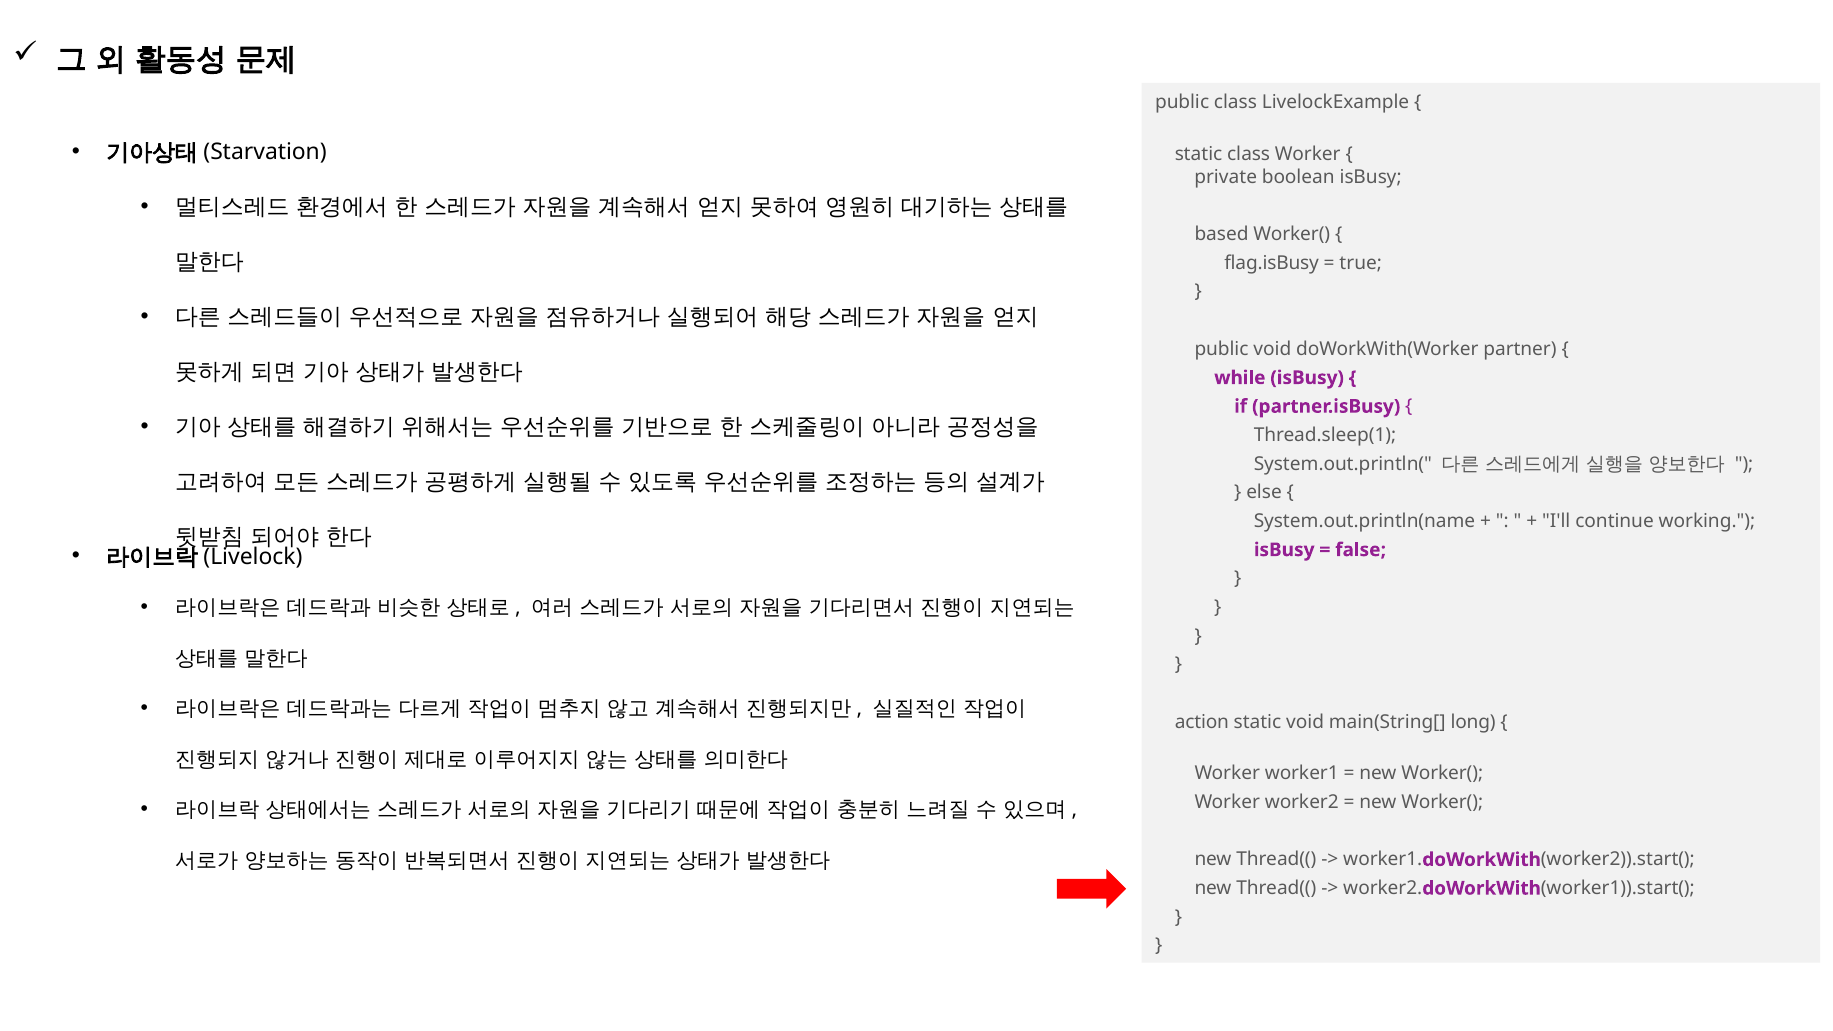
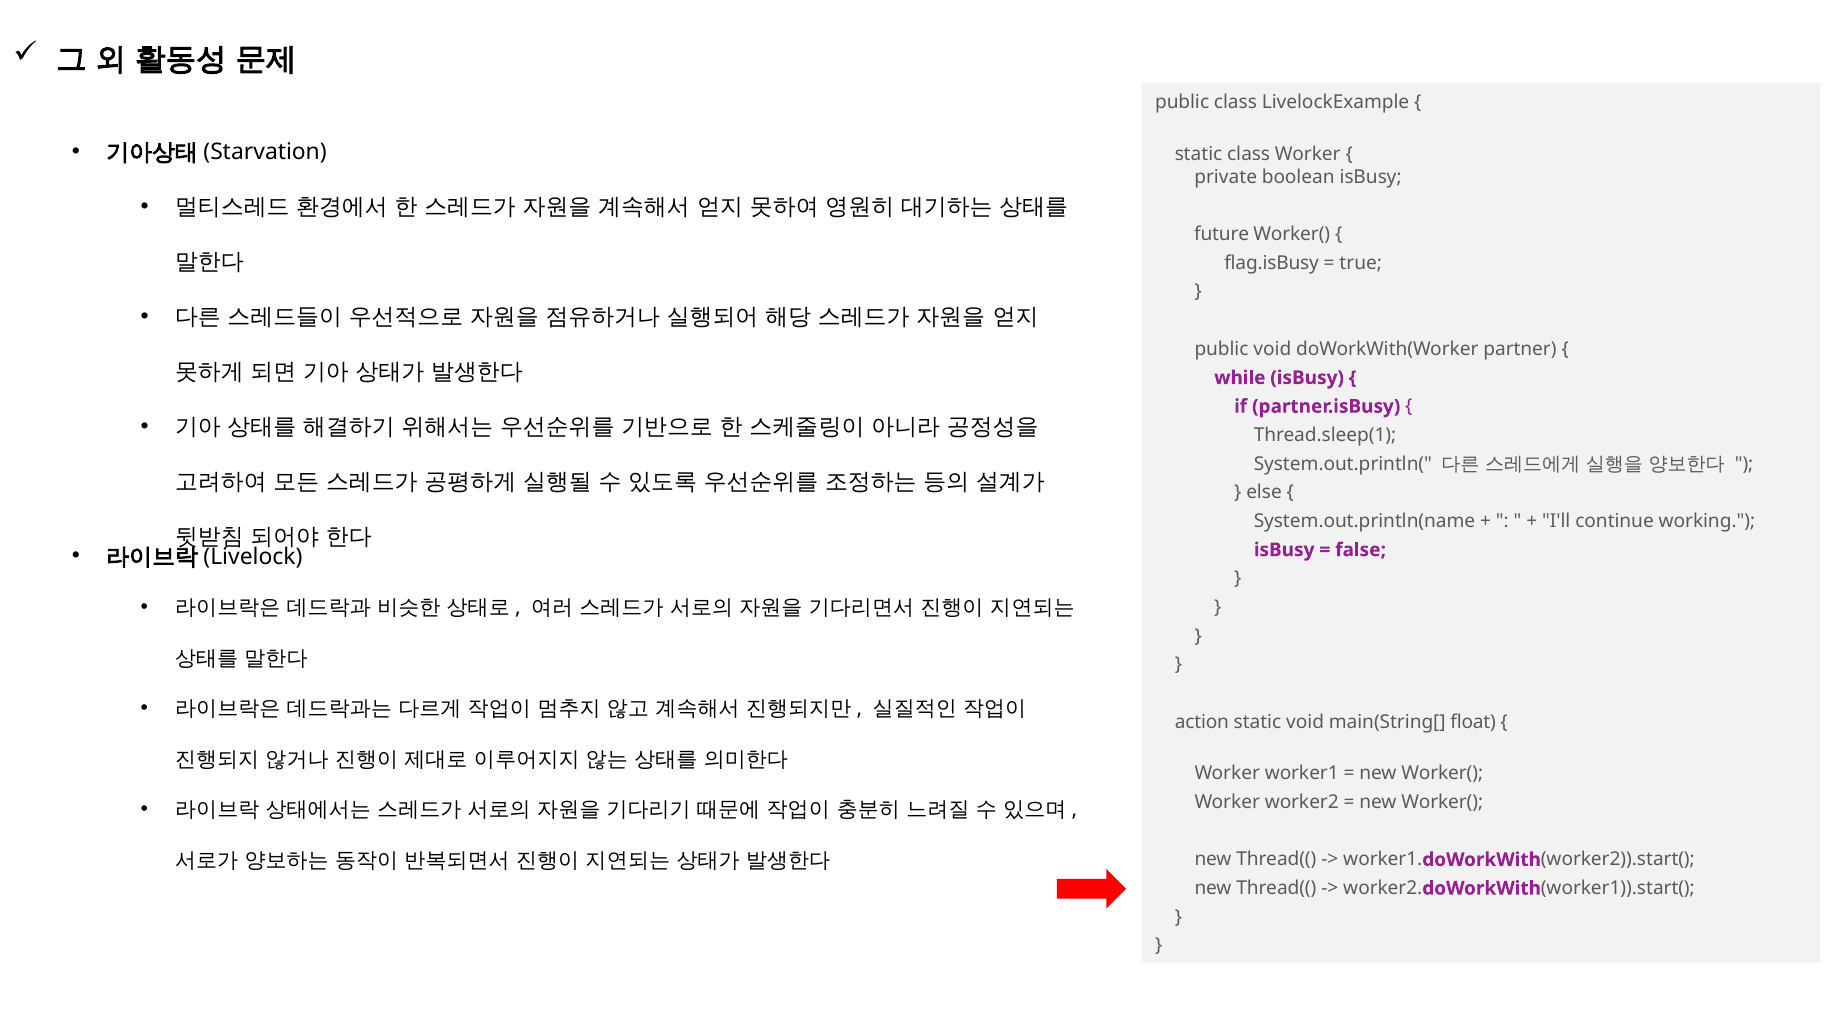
based: based -> future
long: long -> float
